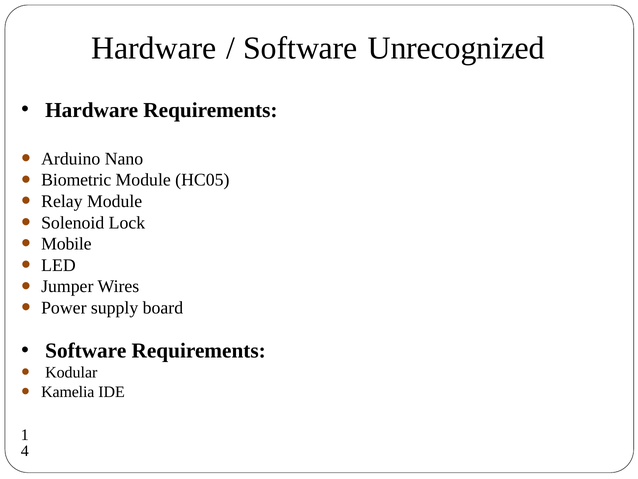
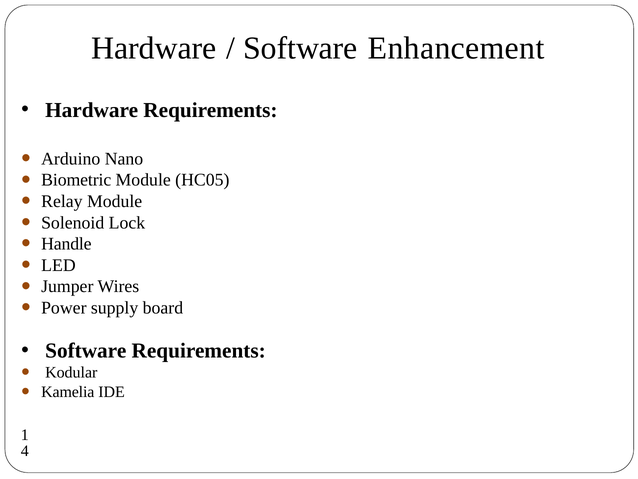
Unrecognized: Unrecognized -> Enhancement
Mobile: Mobile -> Handle
